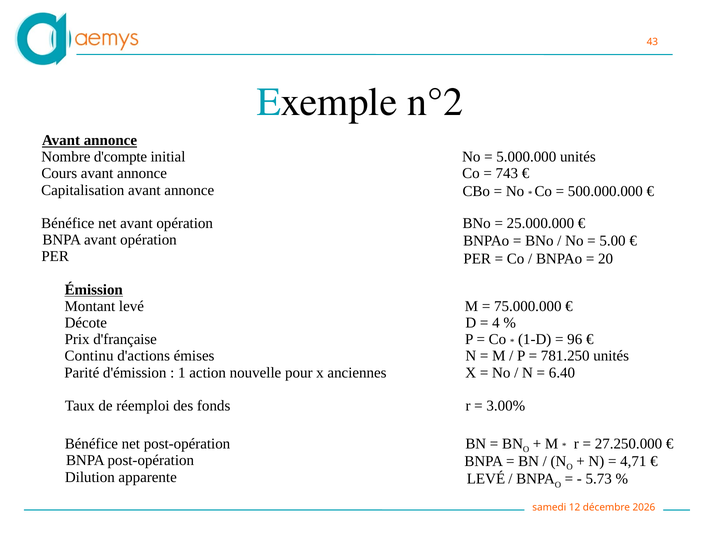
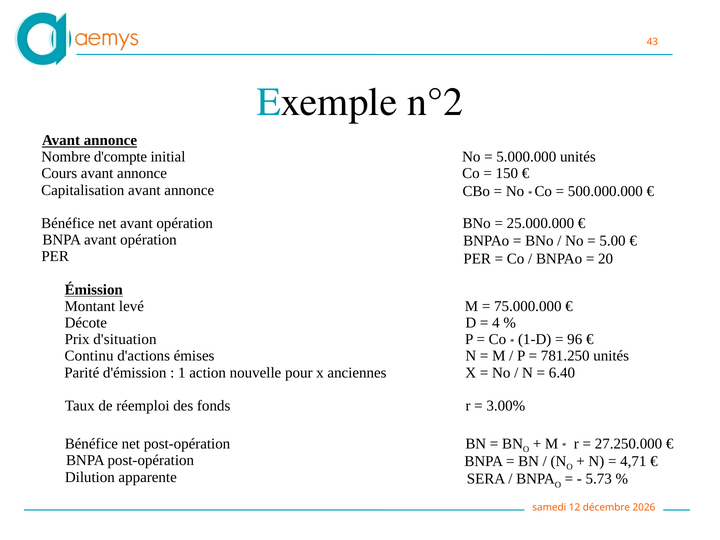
743: 743 -> 150
d'française: d'française -> d'situation
apparente LEVÉ: LEVÉ -> SERA
